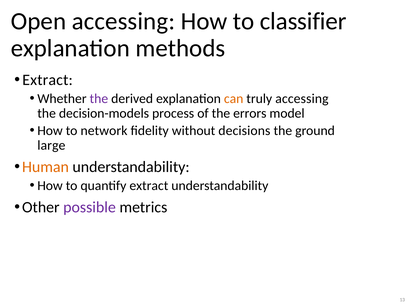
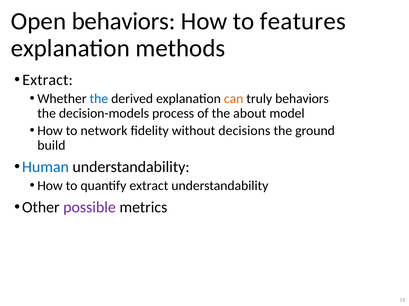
Open accessing: accessing -> behaviors
classifier: classifier -> features
the at (99, 99) colour: purple -> blue
truly accessing: accessing -> behaviors
errors: errors -> about
large: large -> build
Human colour: orange -> blue
